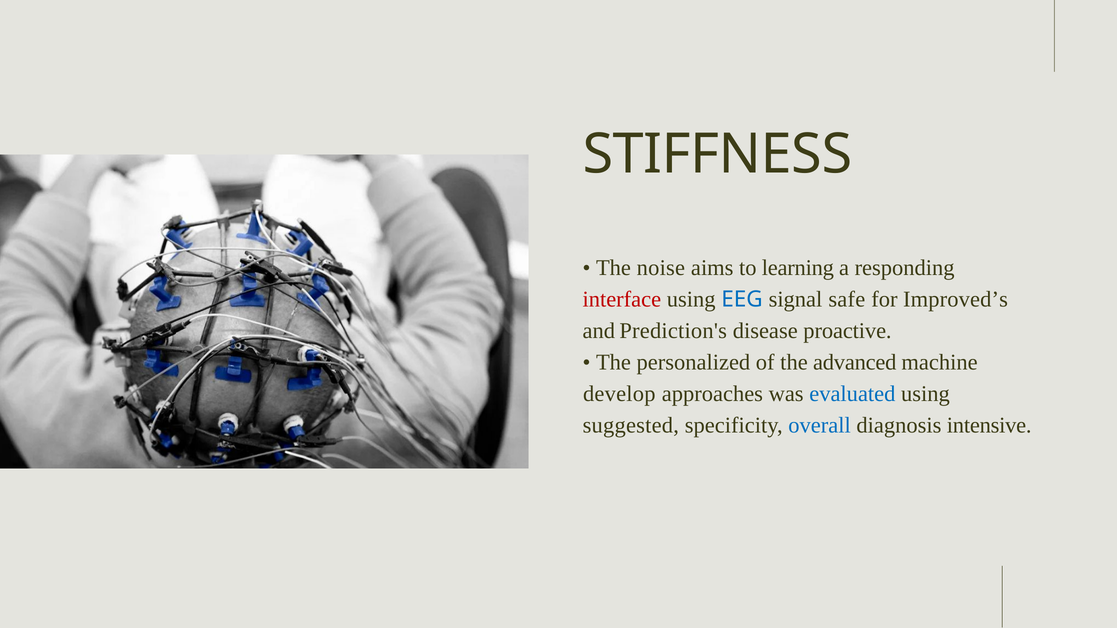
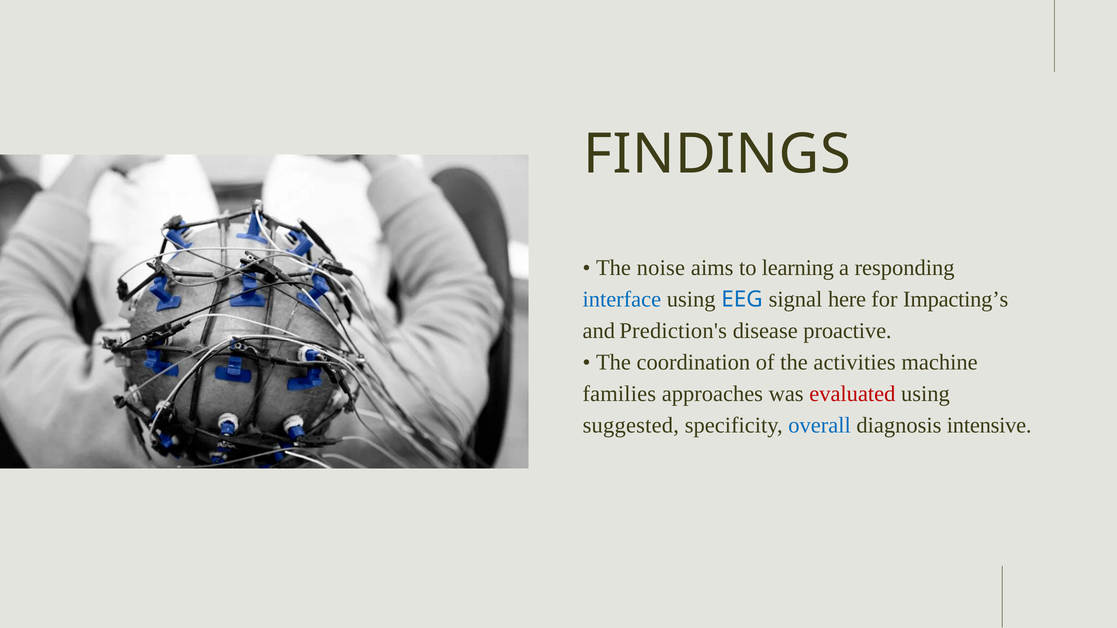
STIFFNESS: STIFFNESS -> FINDINGS
interface colour: red -> blue
safe: safe -> here
Improved’s: Improved’s -> Impacting’s
personalized: personalized -> coordination
advanced: advanced -> activities
develop: develop -> families
evaluated colour: blue -> red
